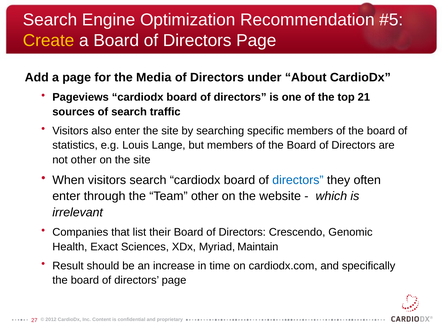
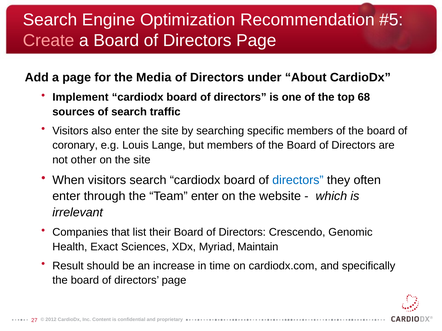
Create colour: yellow -> pink
Pageviews: Pageviews -> Implement
21: 21 -> 68
statistics: statistics -> coronary
Team other: other -> enter
